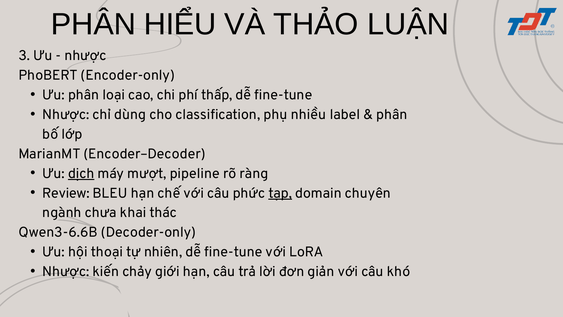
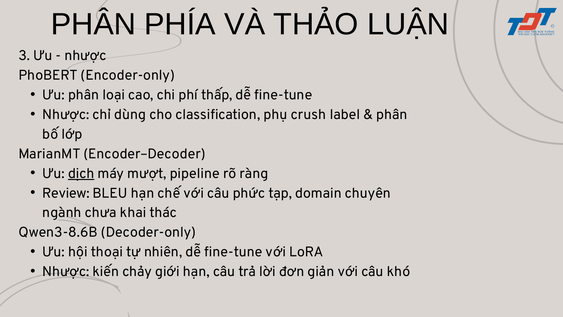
HIỂU: HIỂU -> PHÍA
nhiều: nhiều -> crush
tạp underline: present -> none
Qwen3-6.6B: Qwen3-6.6B -> Qwen3-8.6B
